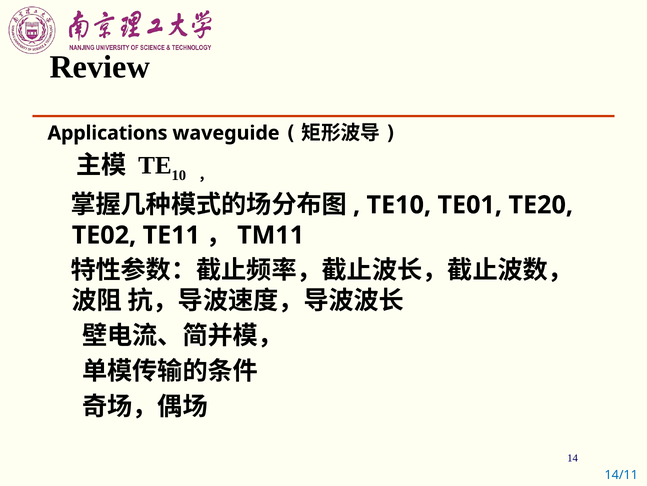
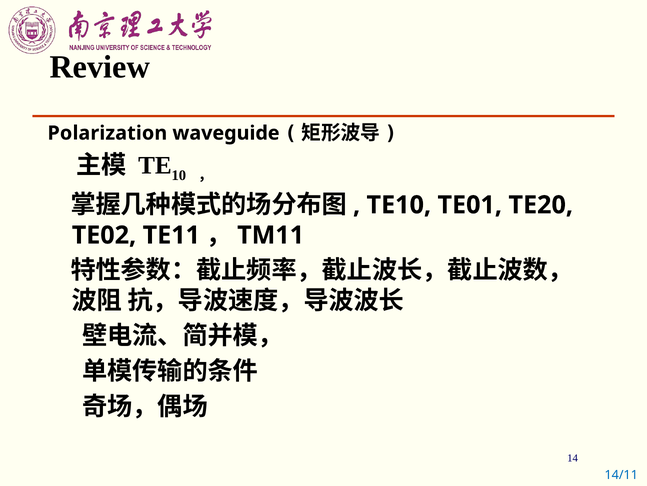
Applications: Applications -> Polarization
